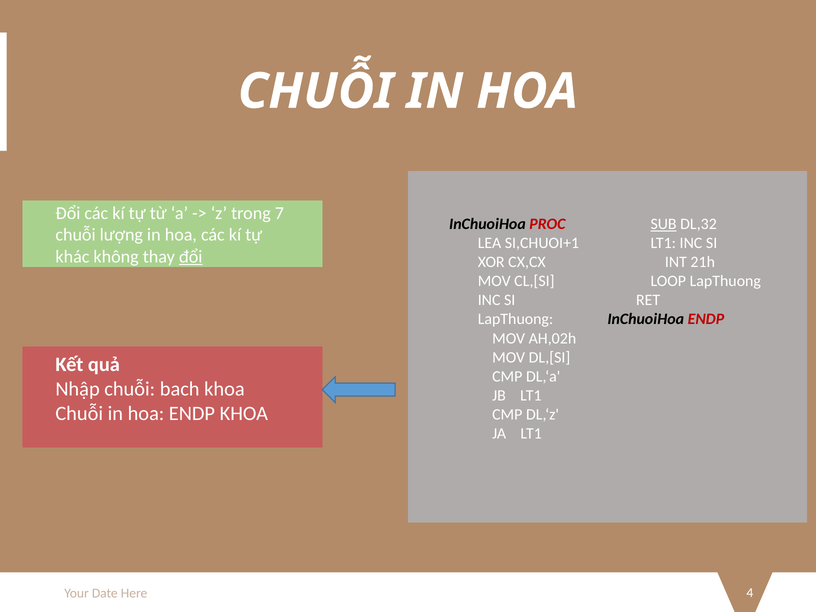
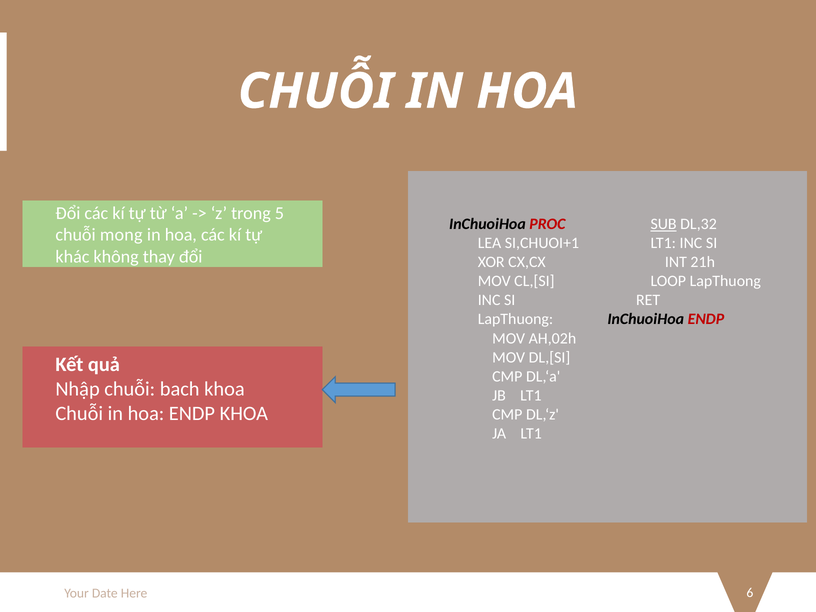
7: 7 -> 5
lượng: lượng -> mong
đổi at (191, 257) underline: present -> none
4: 4 -> 6
